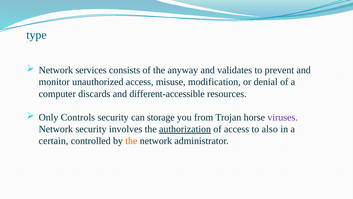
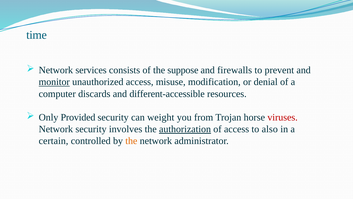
type: type -> time
anyway: anyway -> suppose
validates: validates -> firewalls
monitor underline: none -> present
Controls: Controls -> Provided
storage: storage -> weight
viruses colour: purple -> red
